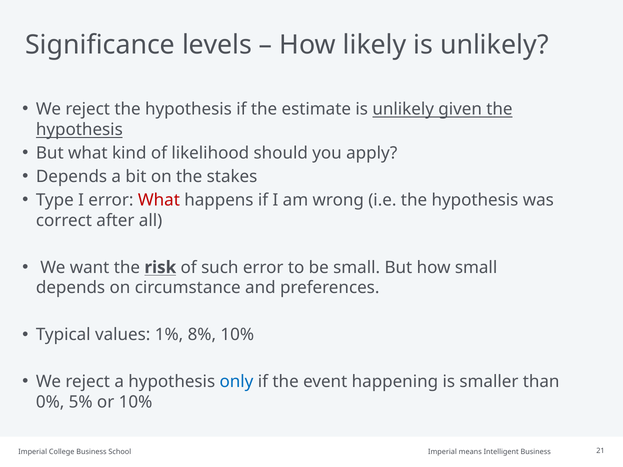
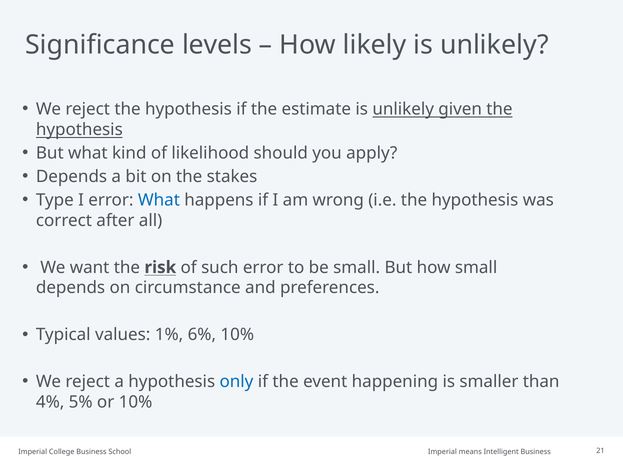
What at (159, 200) colour: red -> blue
8%: 8% -> 6%
0%: 0% -> 4%
